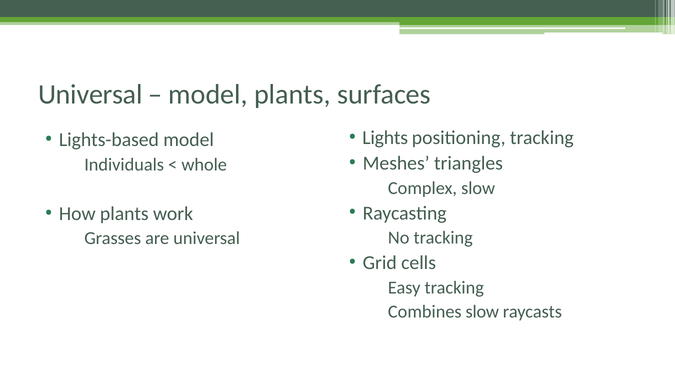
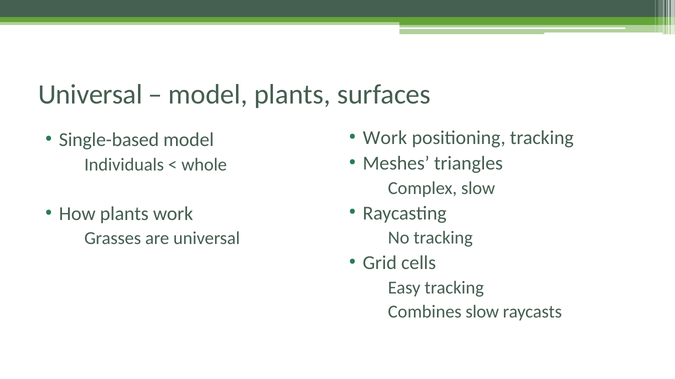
Lights at (385, 138): Lights -> Work
Lights-based: Lights-based -> Single-based
